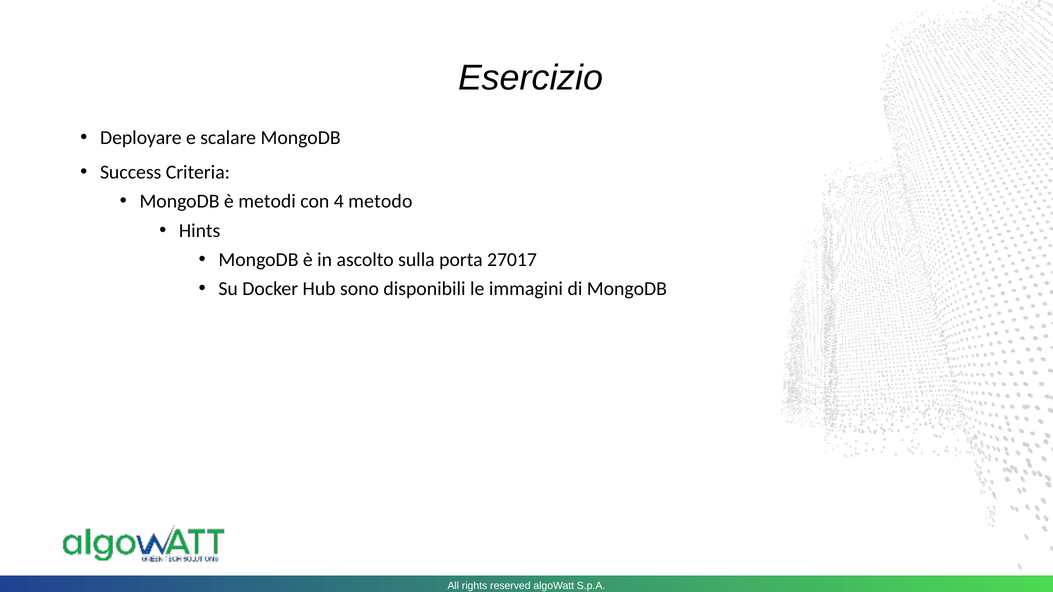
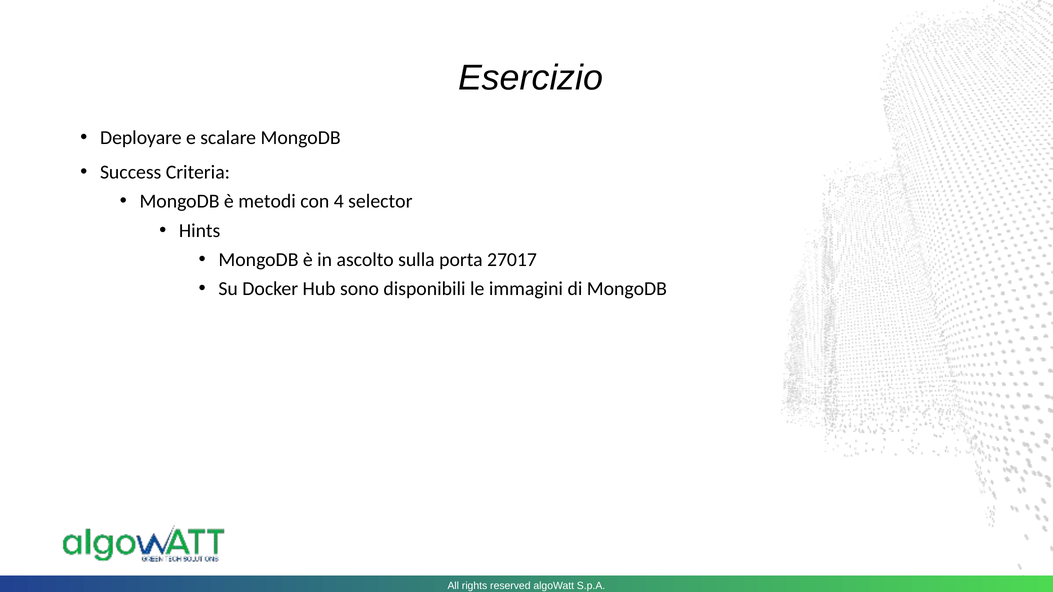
metodo: metodo -> selector
